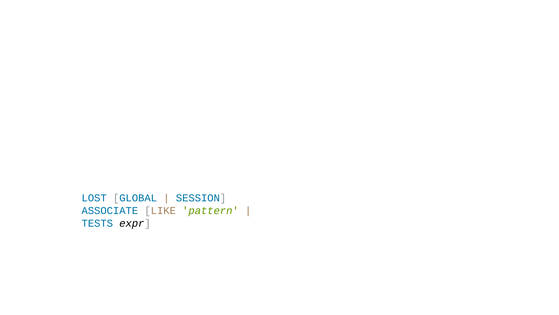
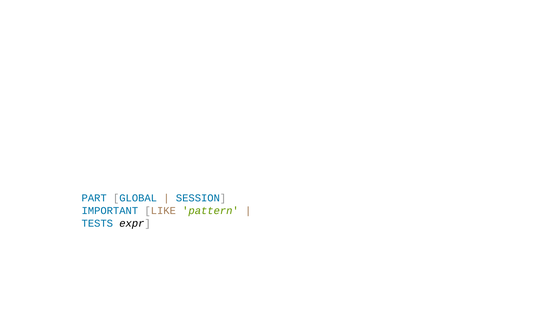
LOST: LOST -> PART
ASSOCIATE: ASSOCIATE -> IMPORTANT
